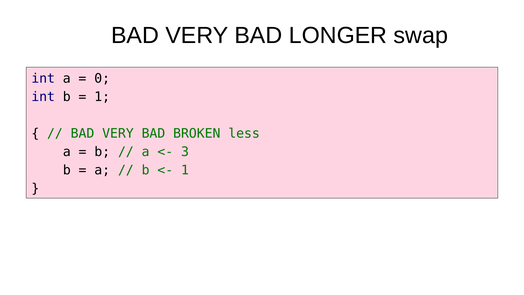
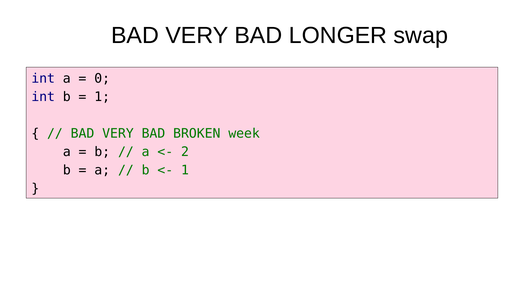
less: less -> week
3: 3 -> 2
